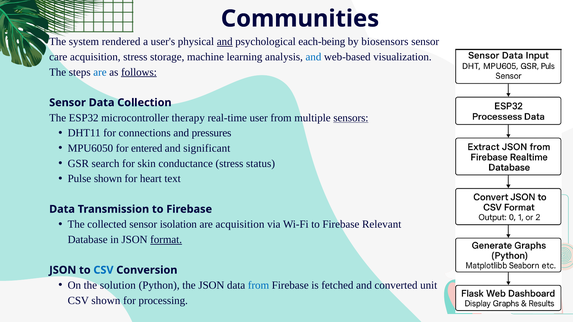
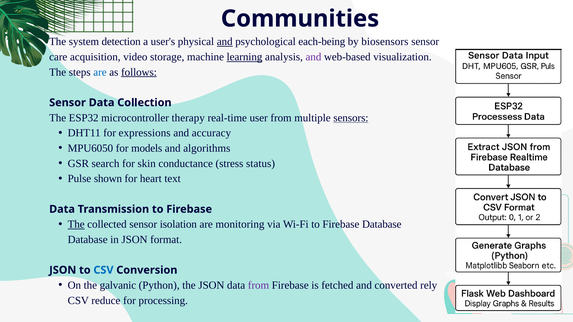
rendered: rendered -> detection
acquisition stress: stress -> video
learning underline: none -> present
and at (313, 57) colour: blue -> purple
connections: connections -> expressions
pressures: pressures -> accuracy
entered: entered -> models
significant: significant -> algorithms
The at (76, 225) underline: none -> present
are acquisition: acquisition -> monitoring
Firebase Relevant: Relevant -> Database
format underline: present -> none
solution: solution -> galvanic
from at (258, 286) colour: blue -> purple
unit: unit -> rely
CSV shown: shown -> reduce
